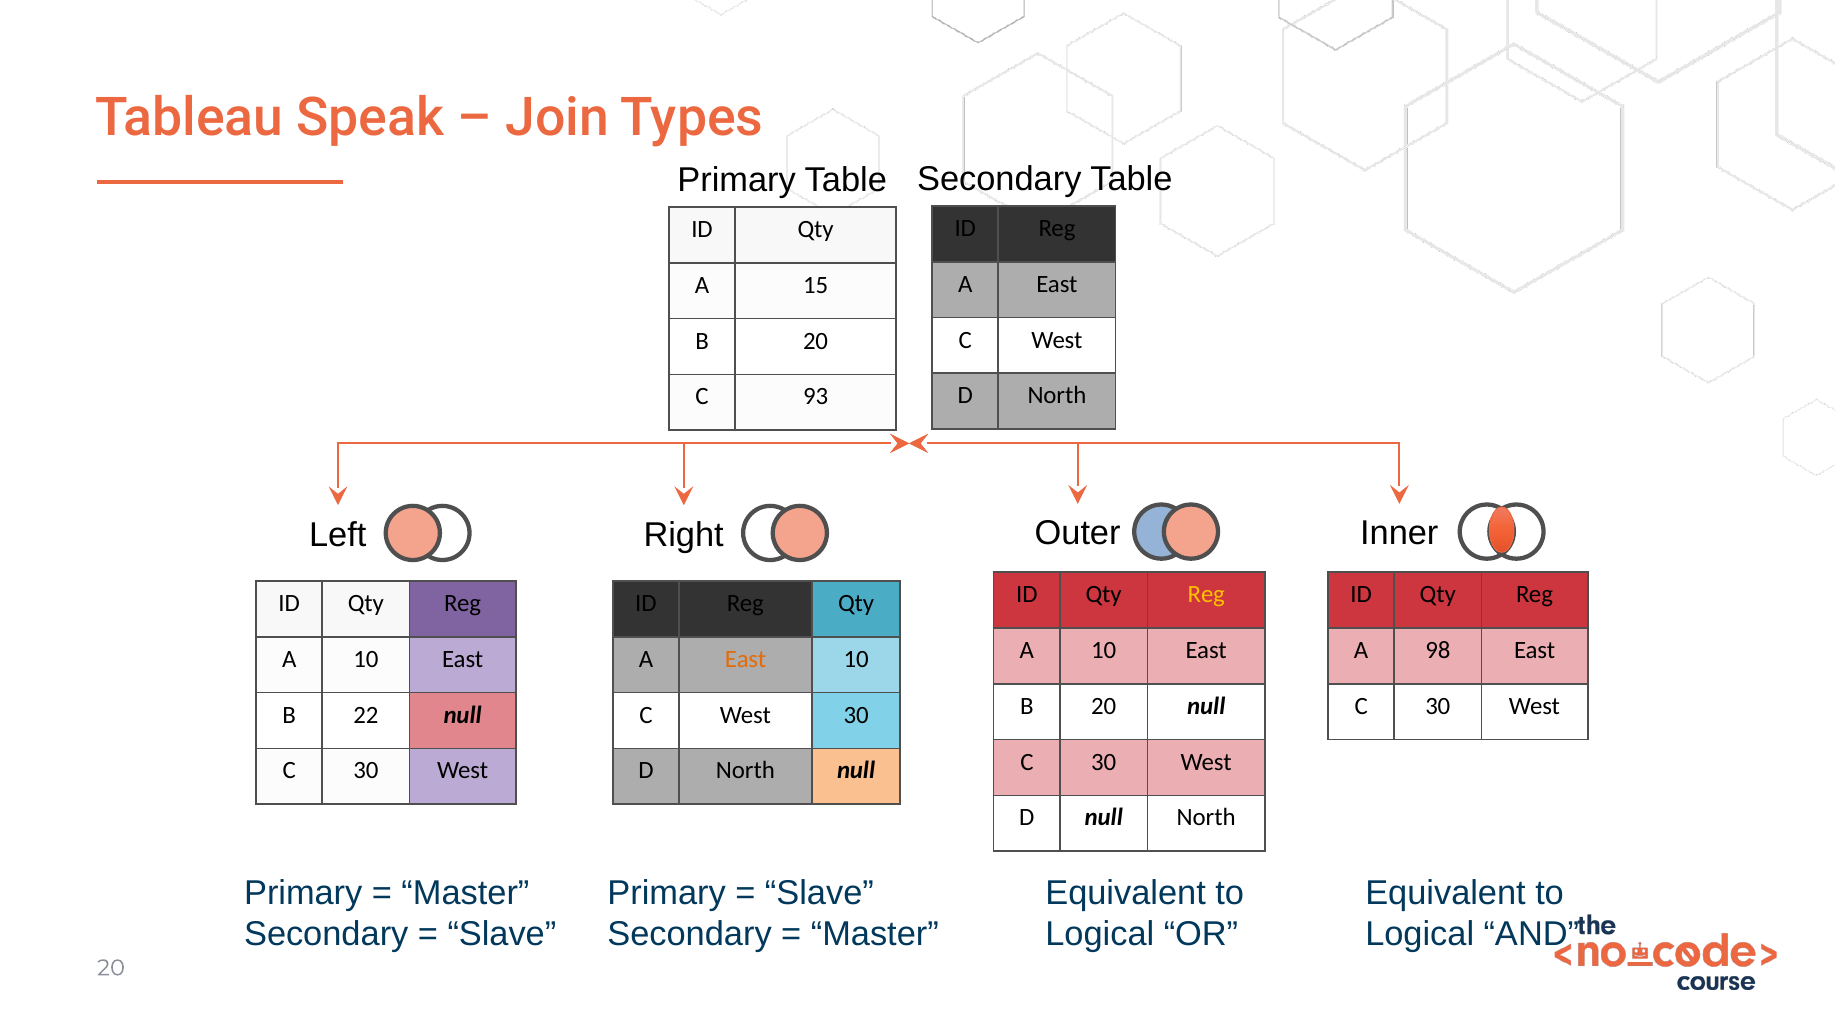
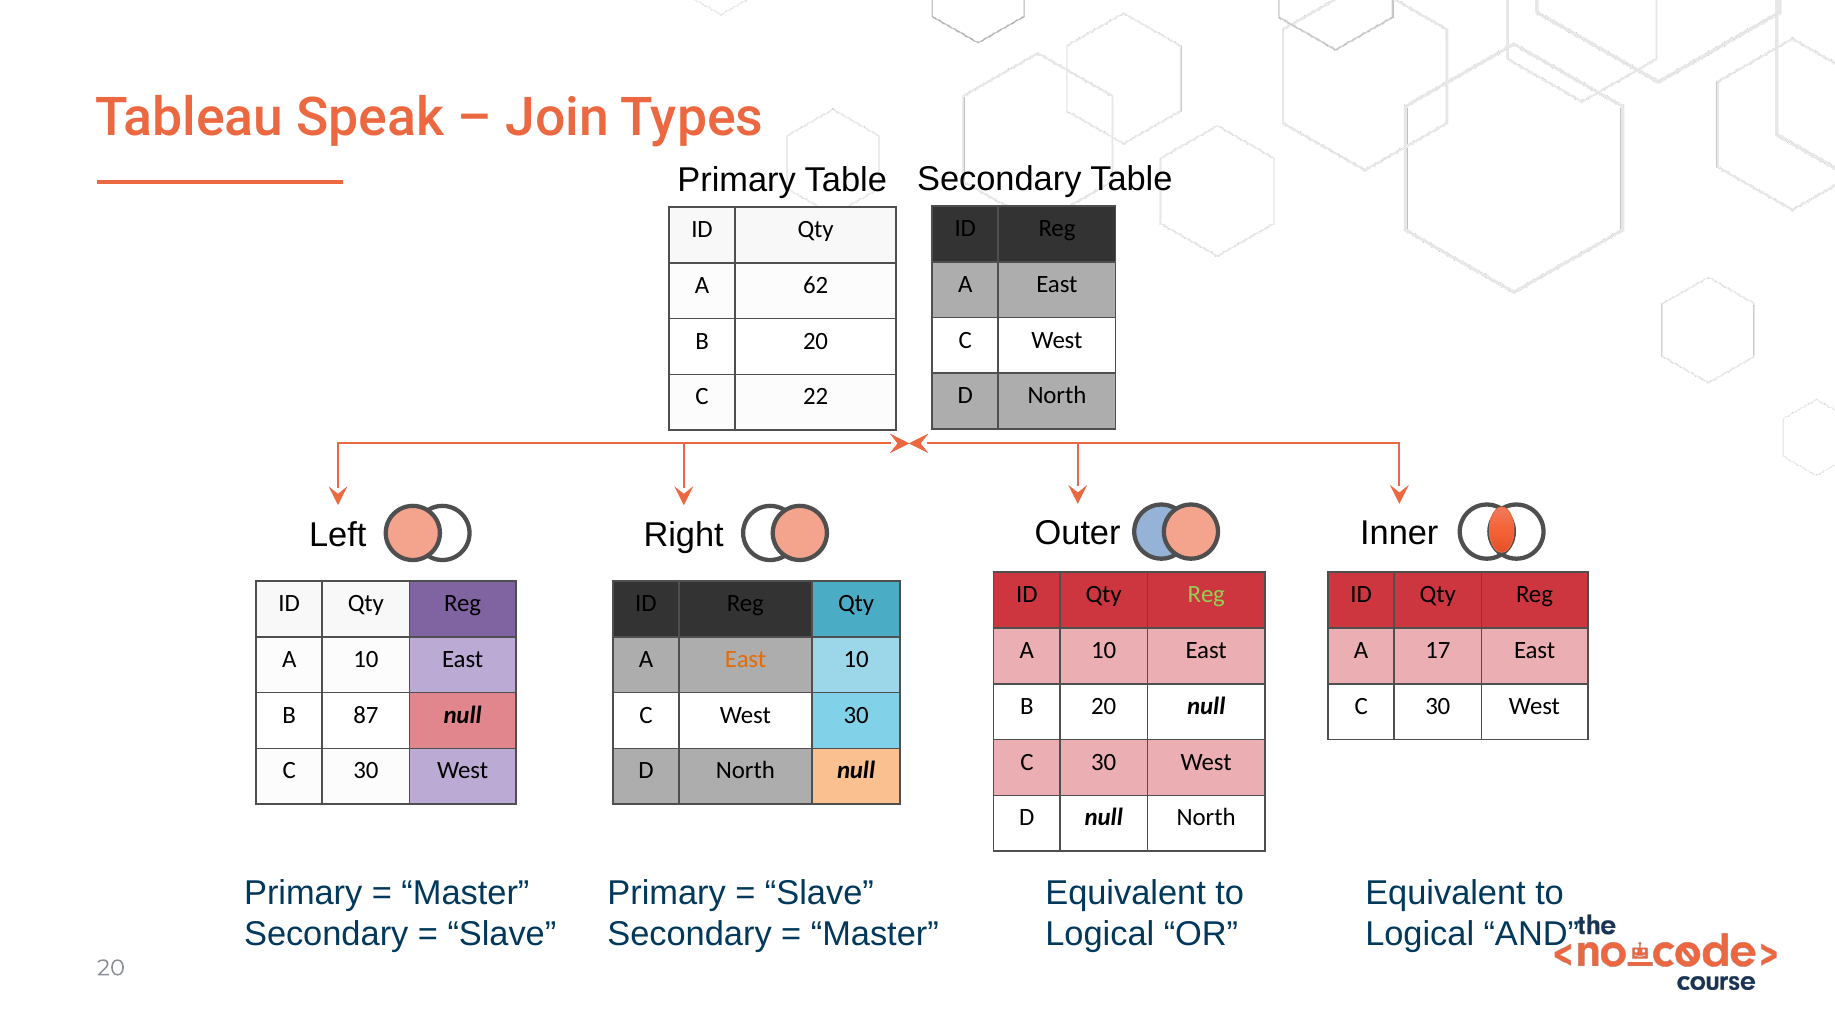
15: 15 -> 62
93: 93 -> 22
Reg at (1206, 595) colour: yellow -> light green
98: 98 -> 17
22: 22 -> 87
